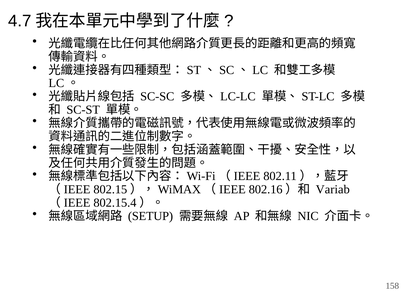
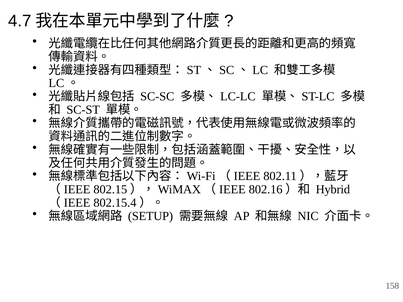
Variab: Variab -> Hybrid
